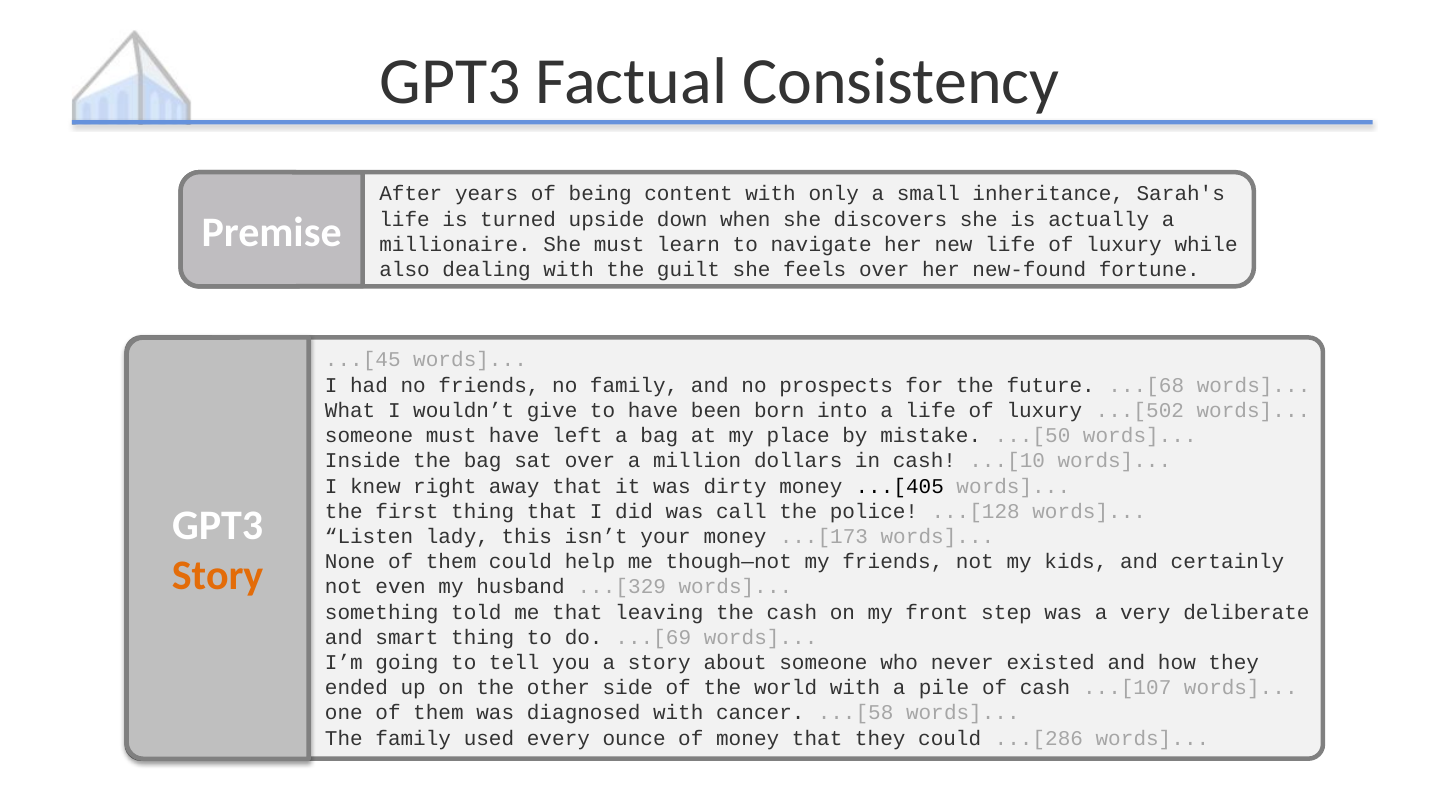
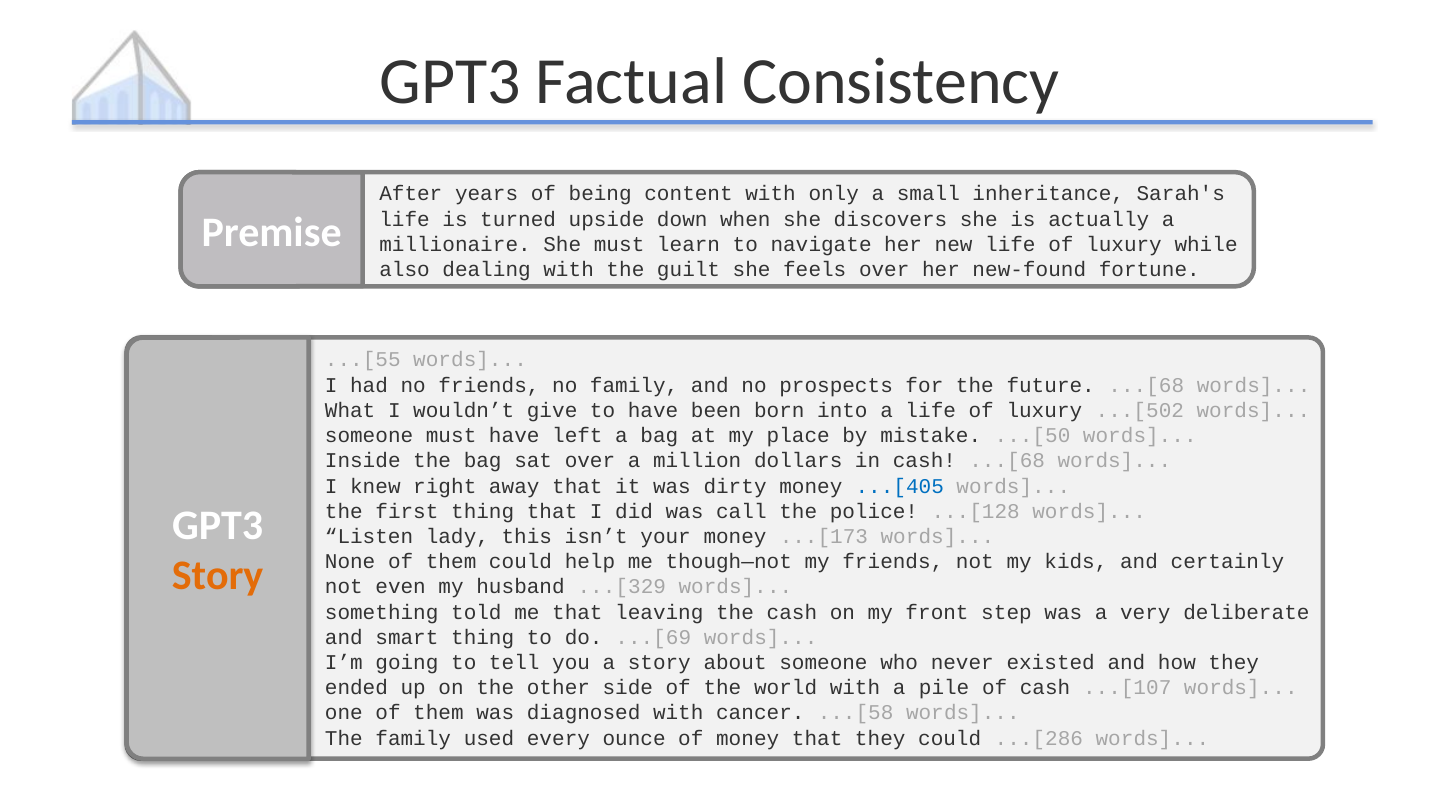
...[45: ...[45 -> ...[55
cash ...[10: ...[10 -> ...[68
...[405 colour: black -> blue
